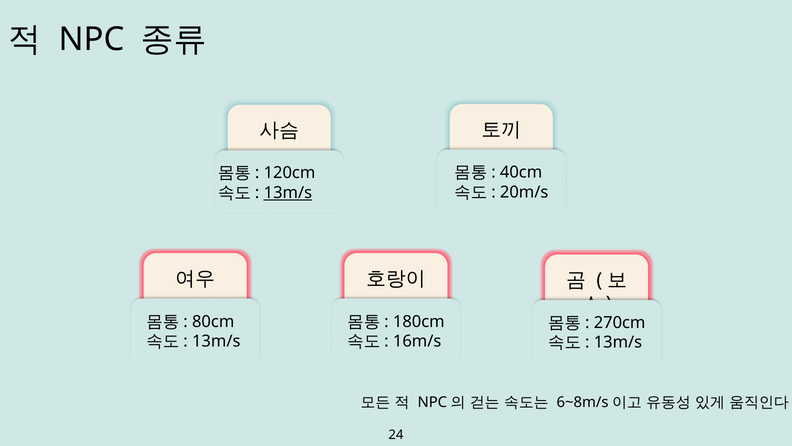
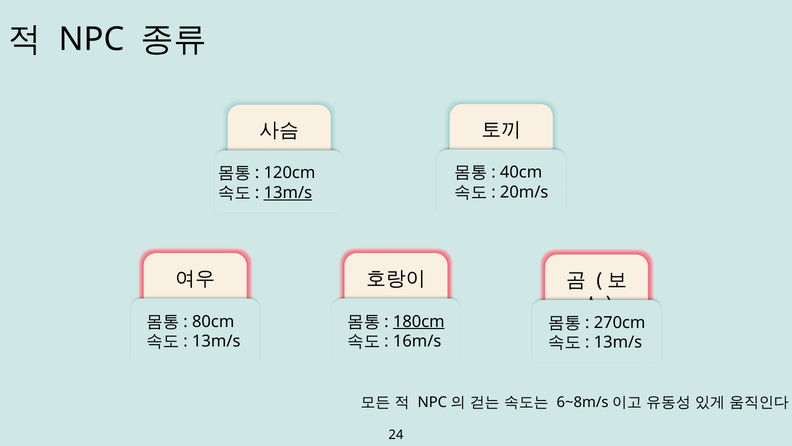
180cm underline: none -> present
